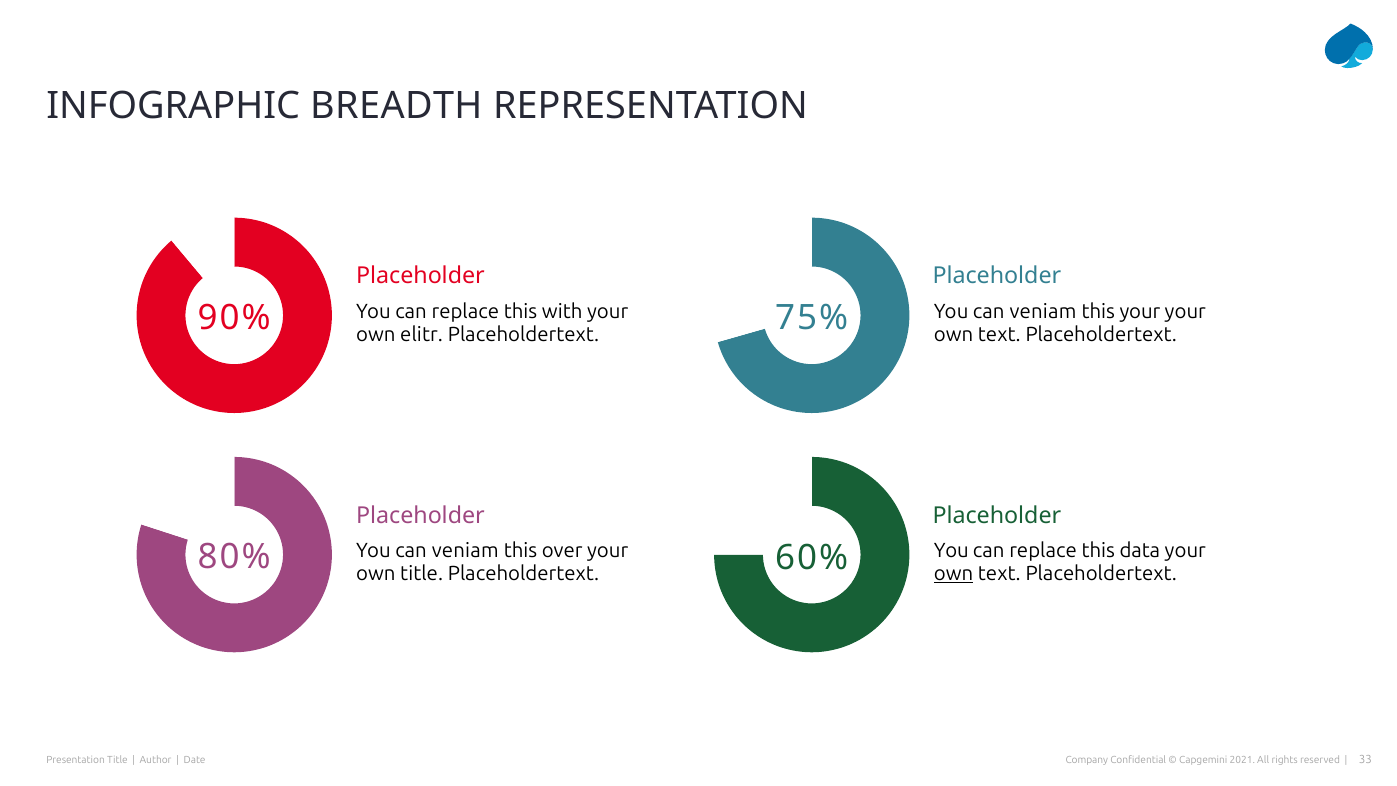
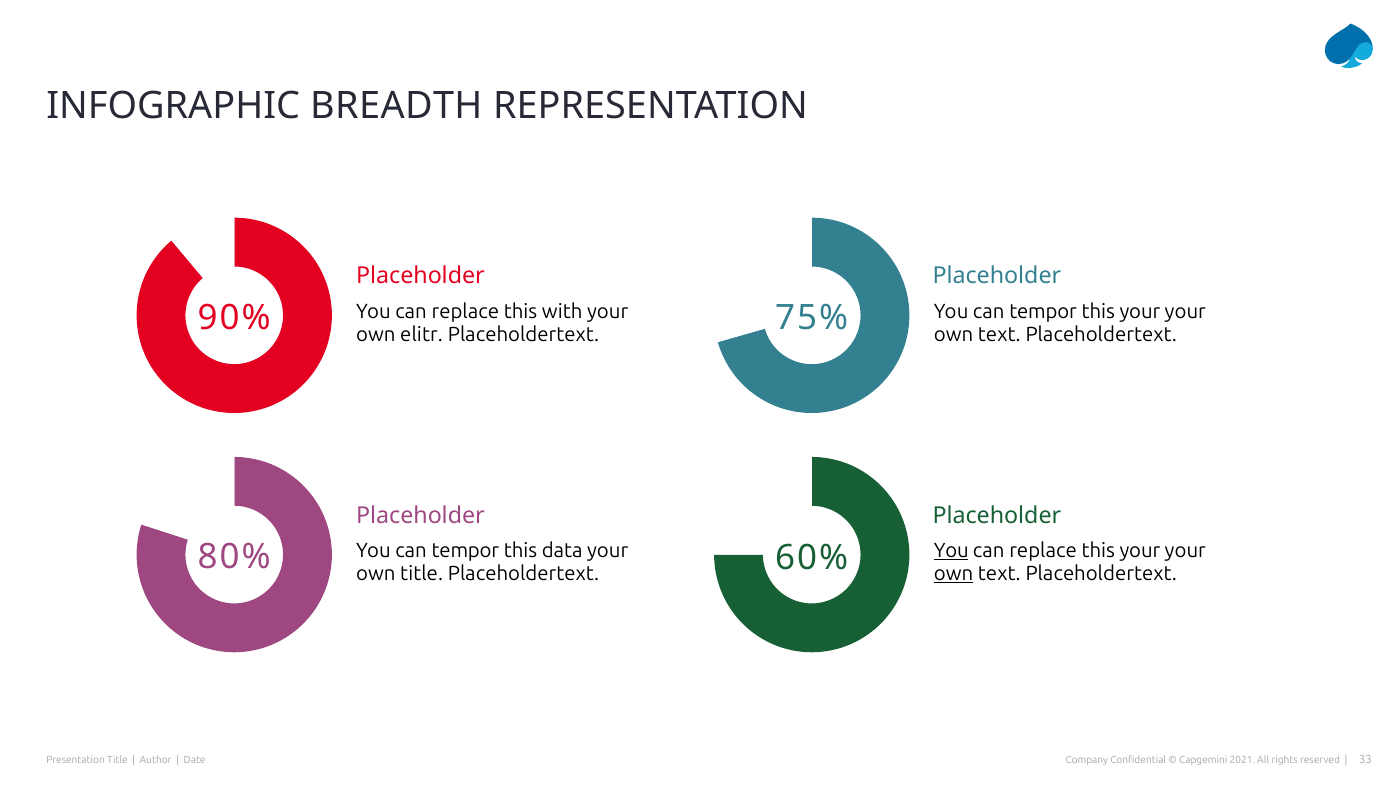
veniam at (1043, 311): veniam -> tempor
veniam at (465, 551): veniam -> tempor
over: over -> data
You at (951, 551) underline: none -> present
replace this data: data -> your
